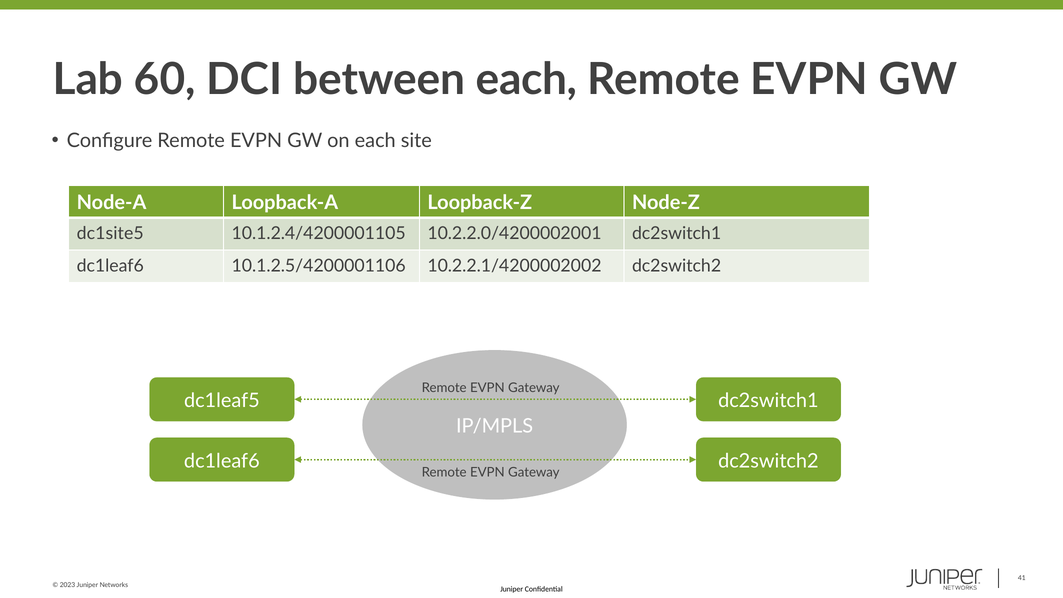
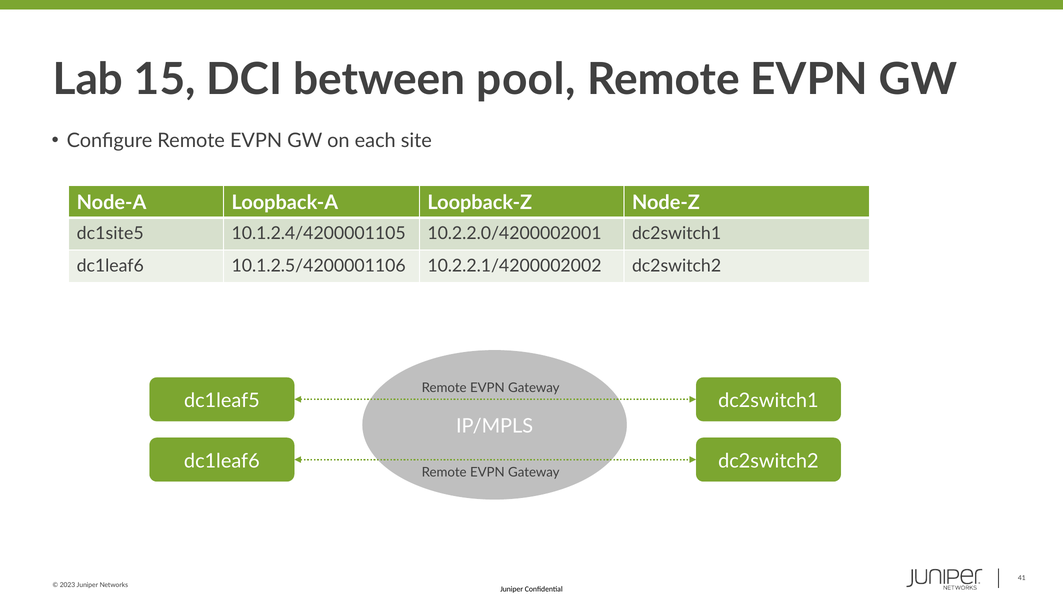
60: 60 -> 15
between each: each -> pool
